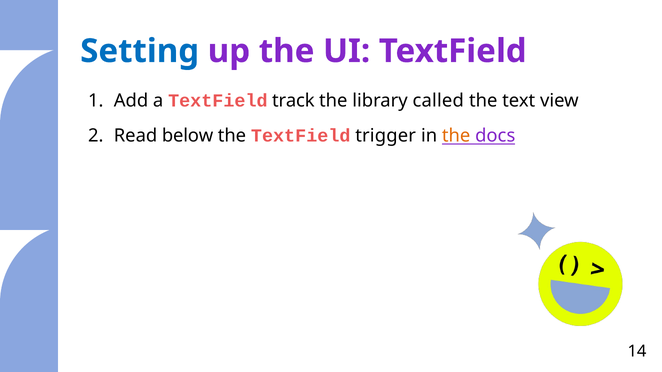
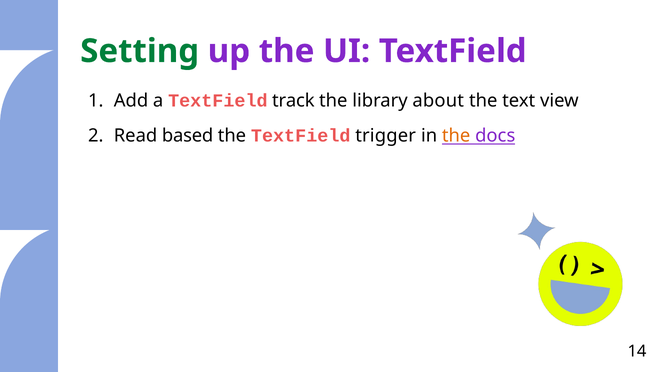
Setting colour: blue -> green
called: called -> about
below: below -> based
